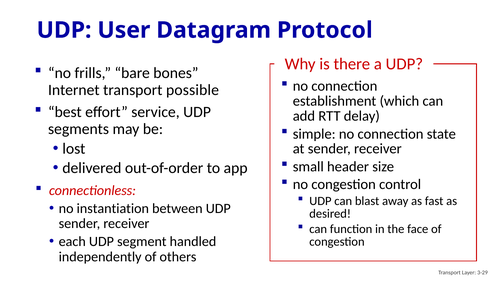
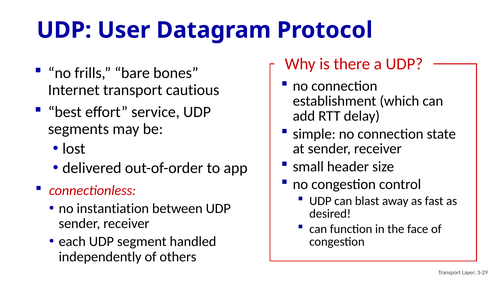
possible: possible -> cautious
